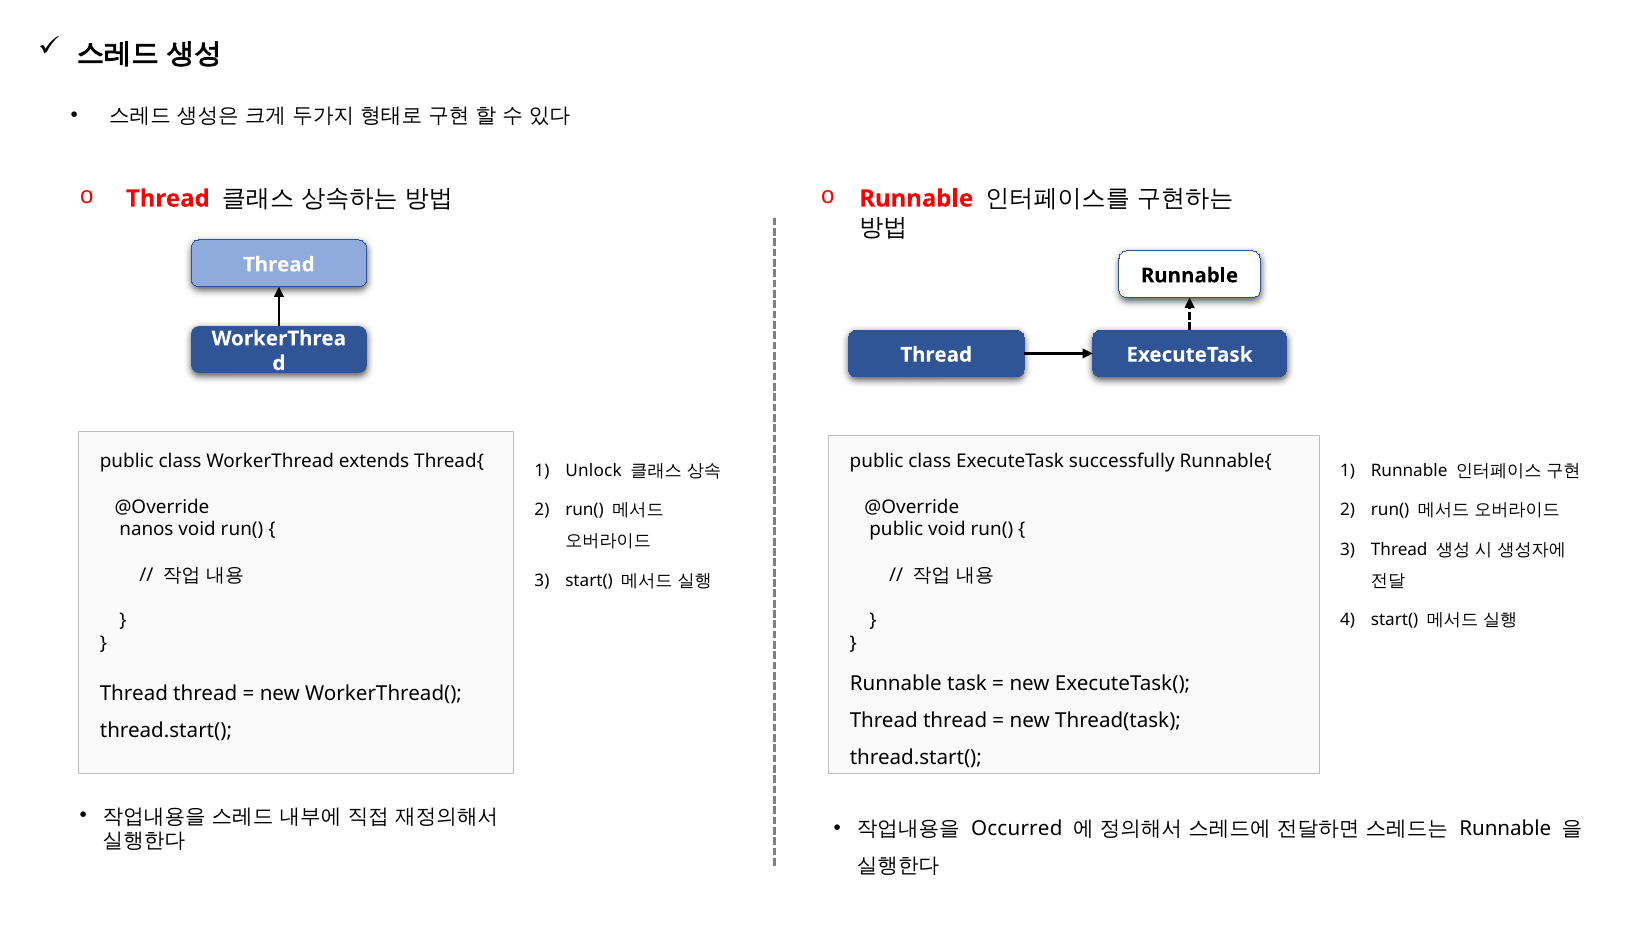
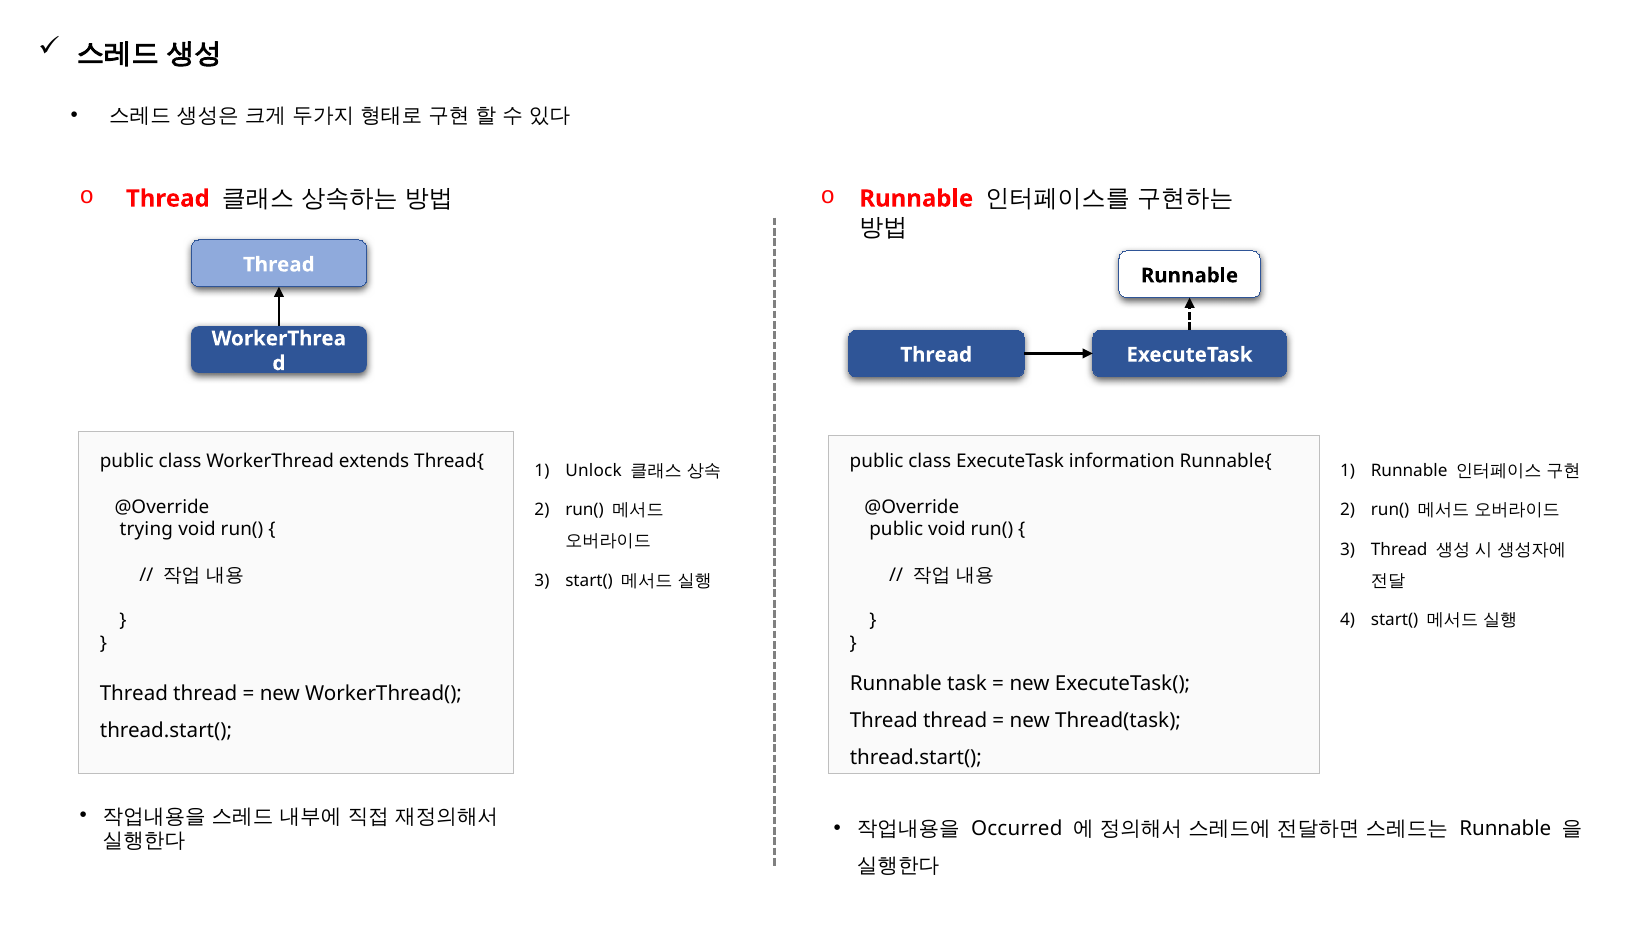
successfully: successfully -> information
nanos: nanos -> trying
